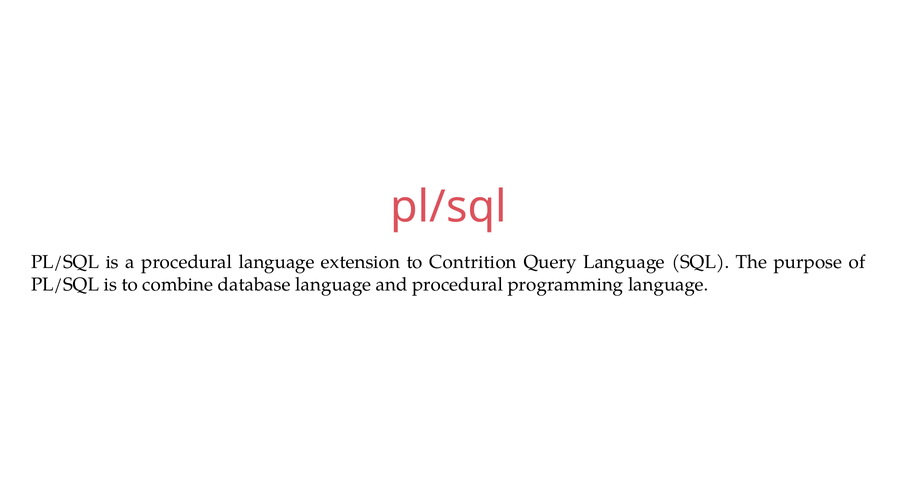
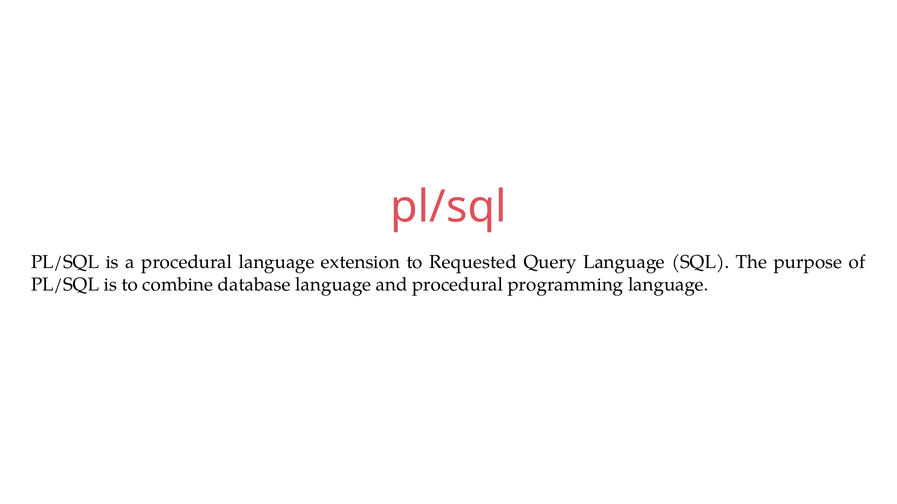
Contrition: Contrition -> Requested
